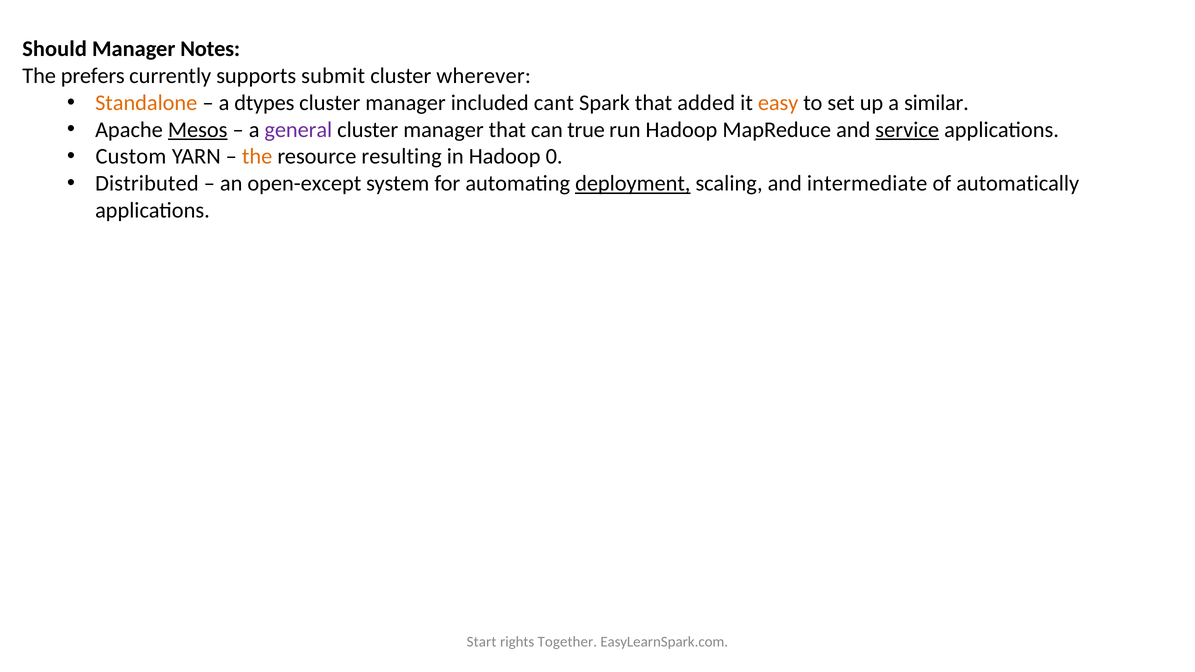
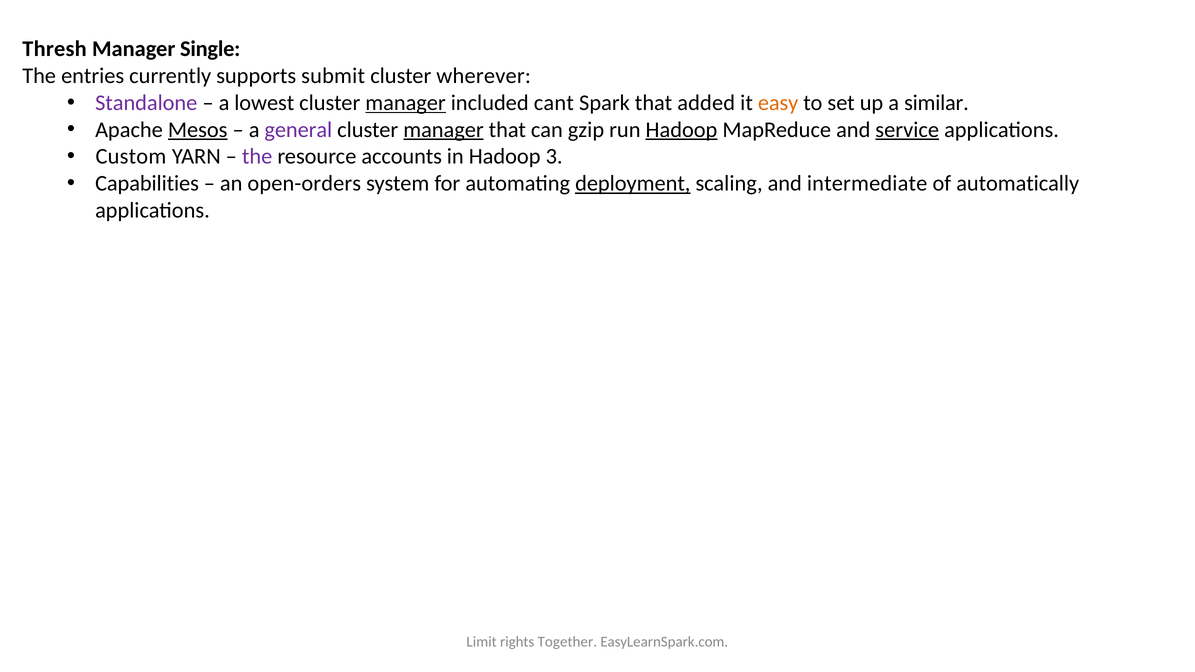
Should: Should -> Thresh
Notes: Notes -> Single
prefers: prefers -> entries
Standalone colour: orange -> purple
dtypes: dtypes -> lowest
manager at (406, 103) underline: none -> present
manager at (443, 130) underline: none -> present
true: true -> gzip
Hadoop at (682, 130) underline: none -> present
the at (257, 157) colour: orange -> purple
resulting: resulting -> accounts
0: 0 -> 3
Distributed: Distributed -> Capabilities
open-except: open-except -> open-orders
Start: Start -> Limit
